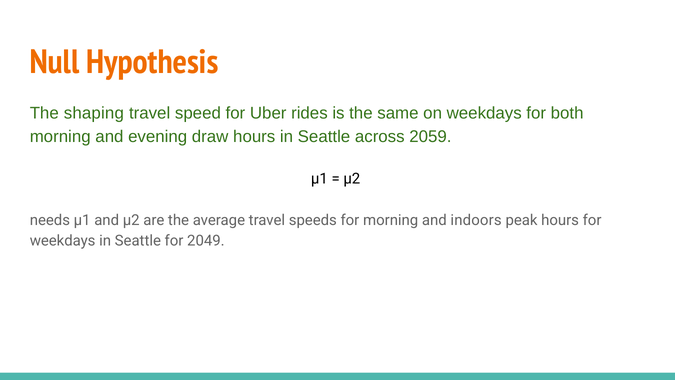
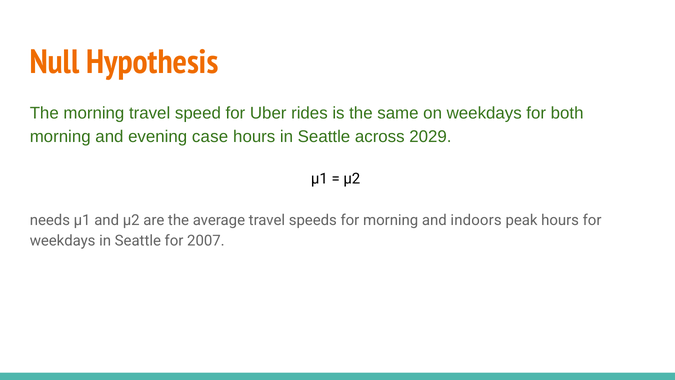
The shaping: shaping -> morning
draw: draw -> case
2059: 2059 -> 2029
2049: 2049 -> 2007
